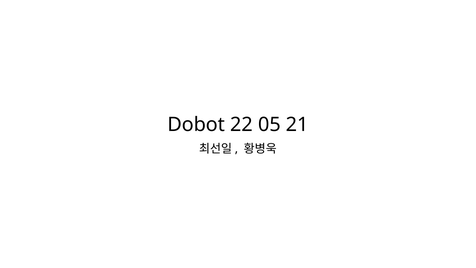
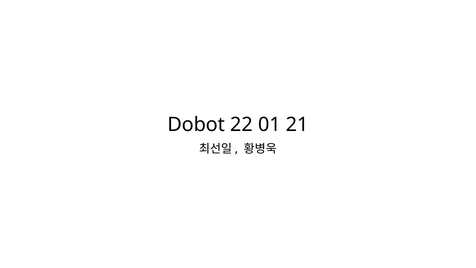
05: 05 -> 01
